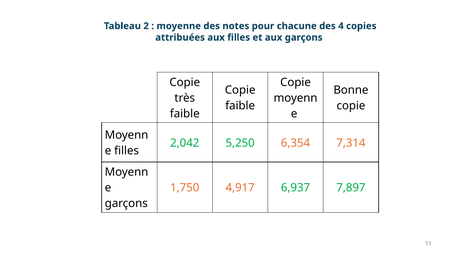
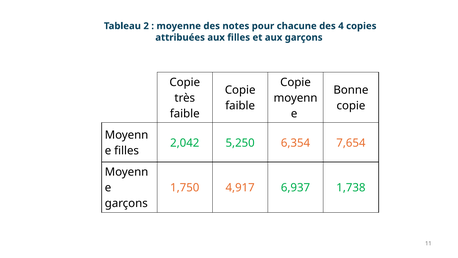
7,314: 7,314 -> 7,654
7,897: 7,897 -> 1,738
